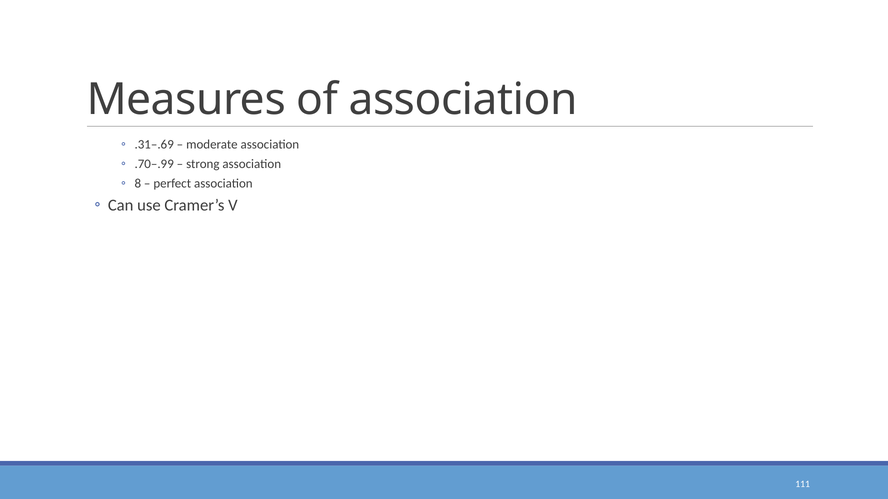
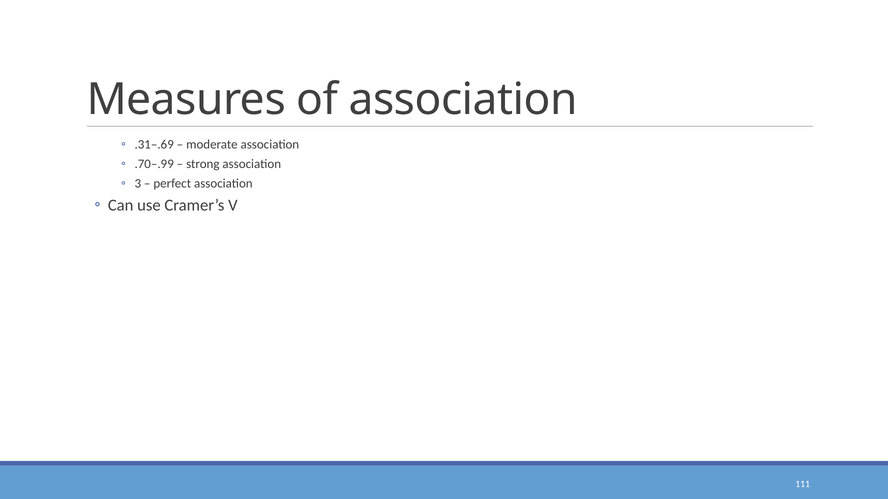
8: 8 -> 3
